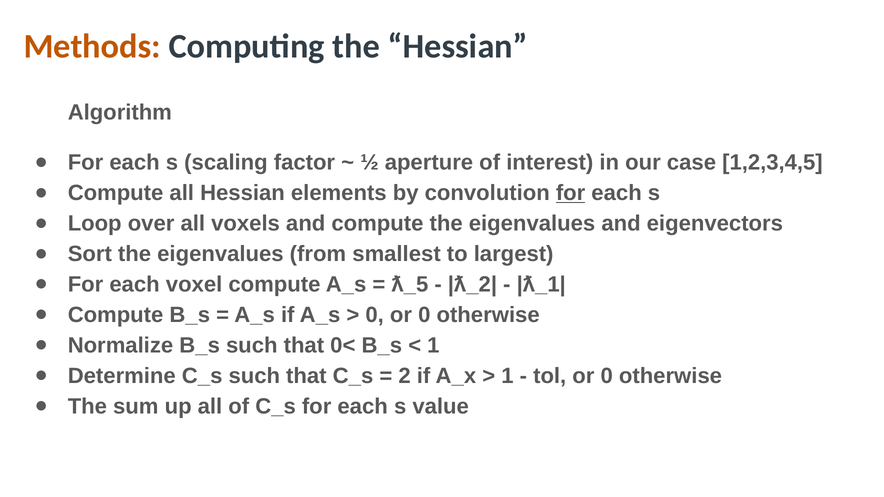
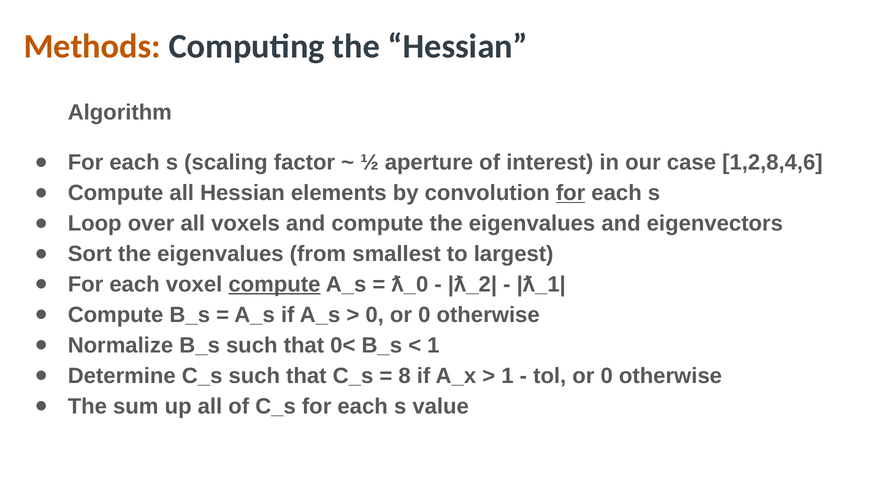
1,2,3,4,5: 1,2,3,4,5 -> 1,2,8,4,6
compute at (274, 285) underline: none -> present
ƛ_5: ƛ_5 -> ƛ_0
2: 2 -> 8
